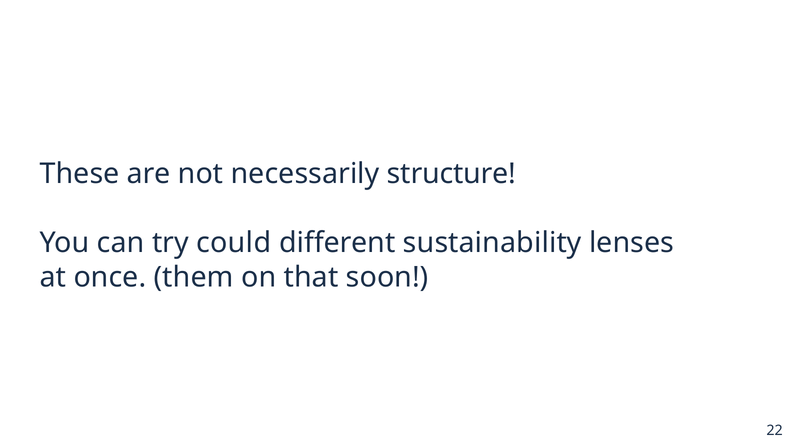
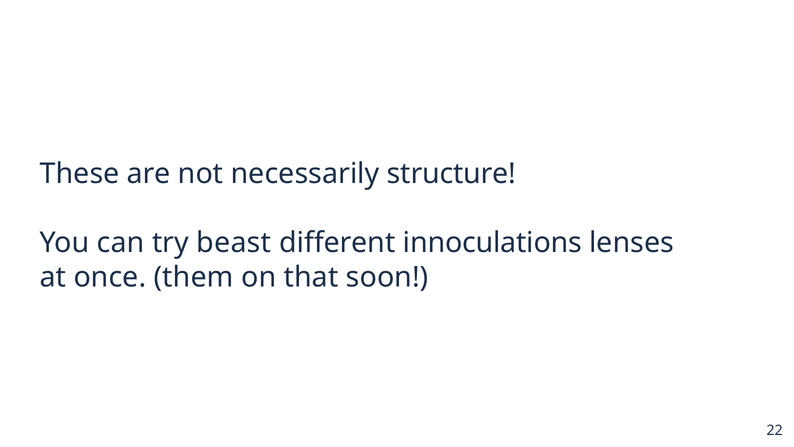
could: could -> beast
sustainability: sustainability -> innoculations
